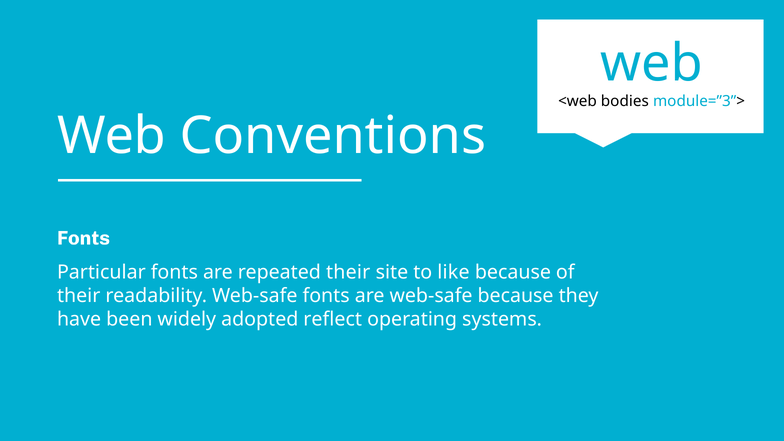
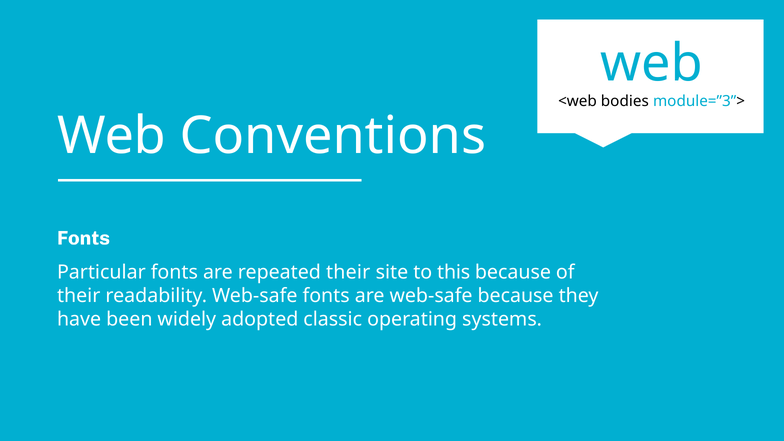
like: like -> this
reflect: reflect -> classic
